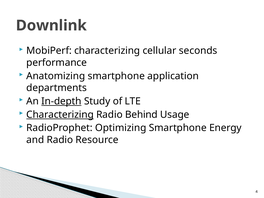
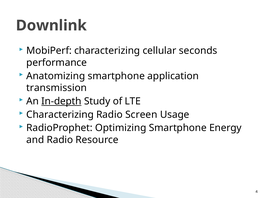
departments: departments -> transmission
Characterizing at (60, 115) underline: present -> none
Behind: Behind -> Screen
